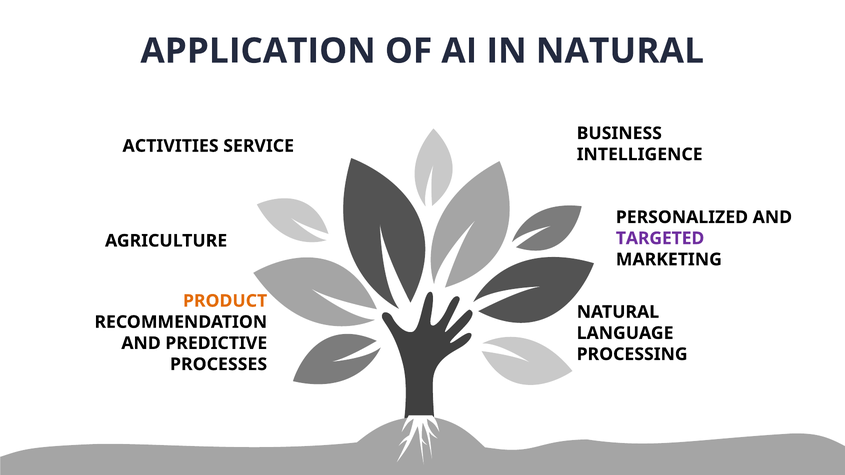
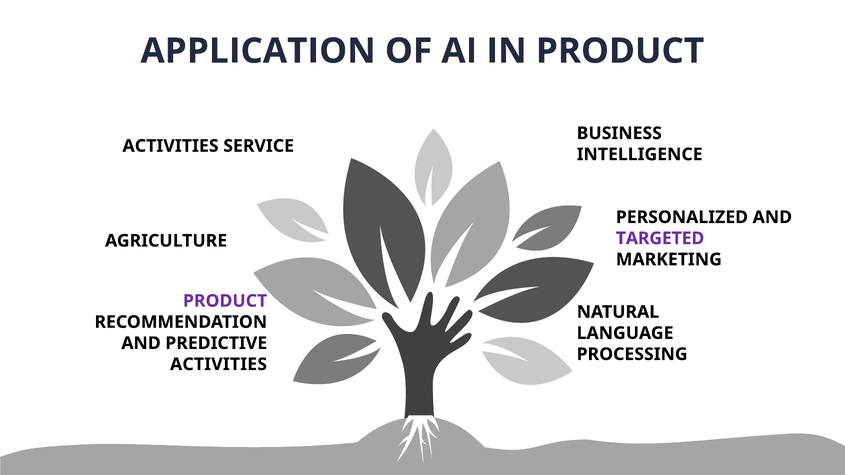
IN NATURAL: NATURAL -> PRODUCT
PRODUCT at (225, 301) colour: orange -> purple
PROCESSES at (219, 365): PROCESSES -> ACTIVITIES
